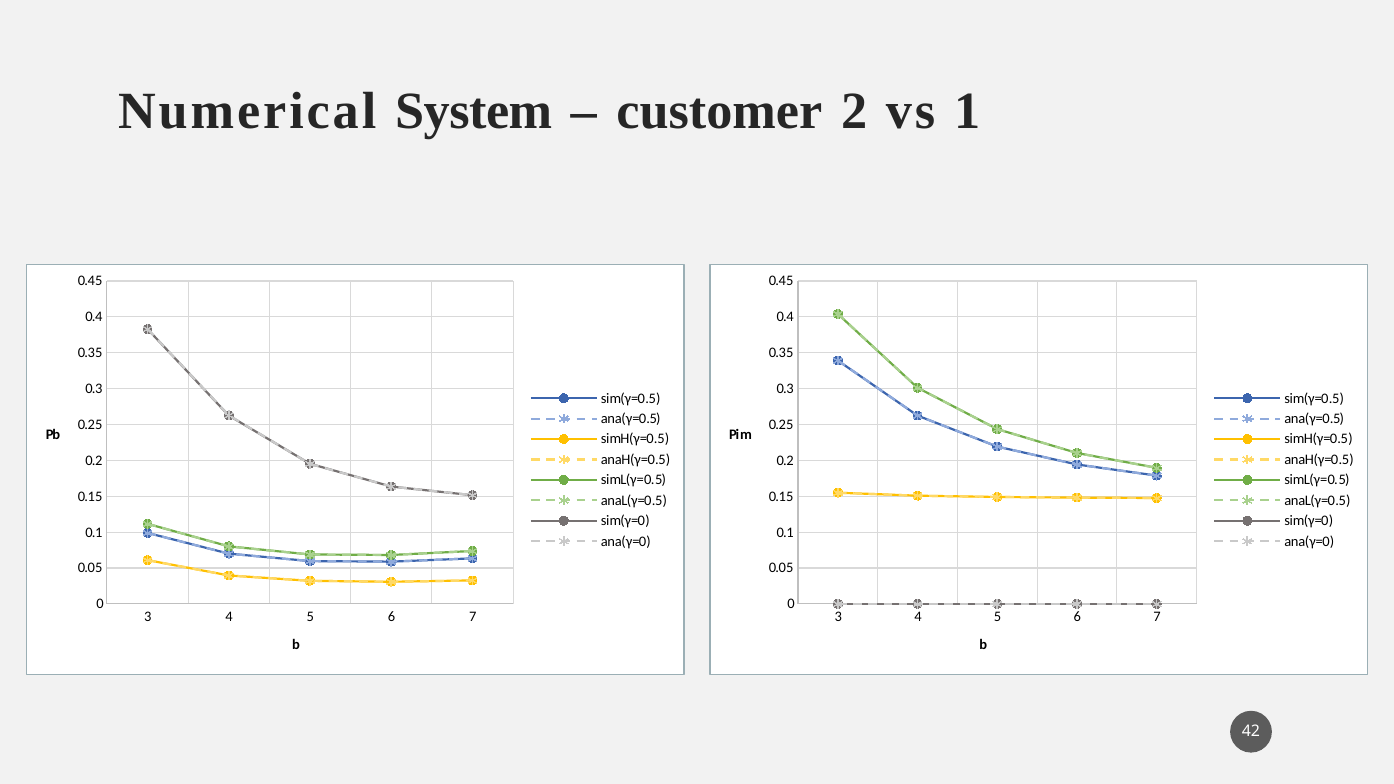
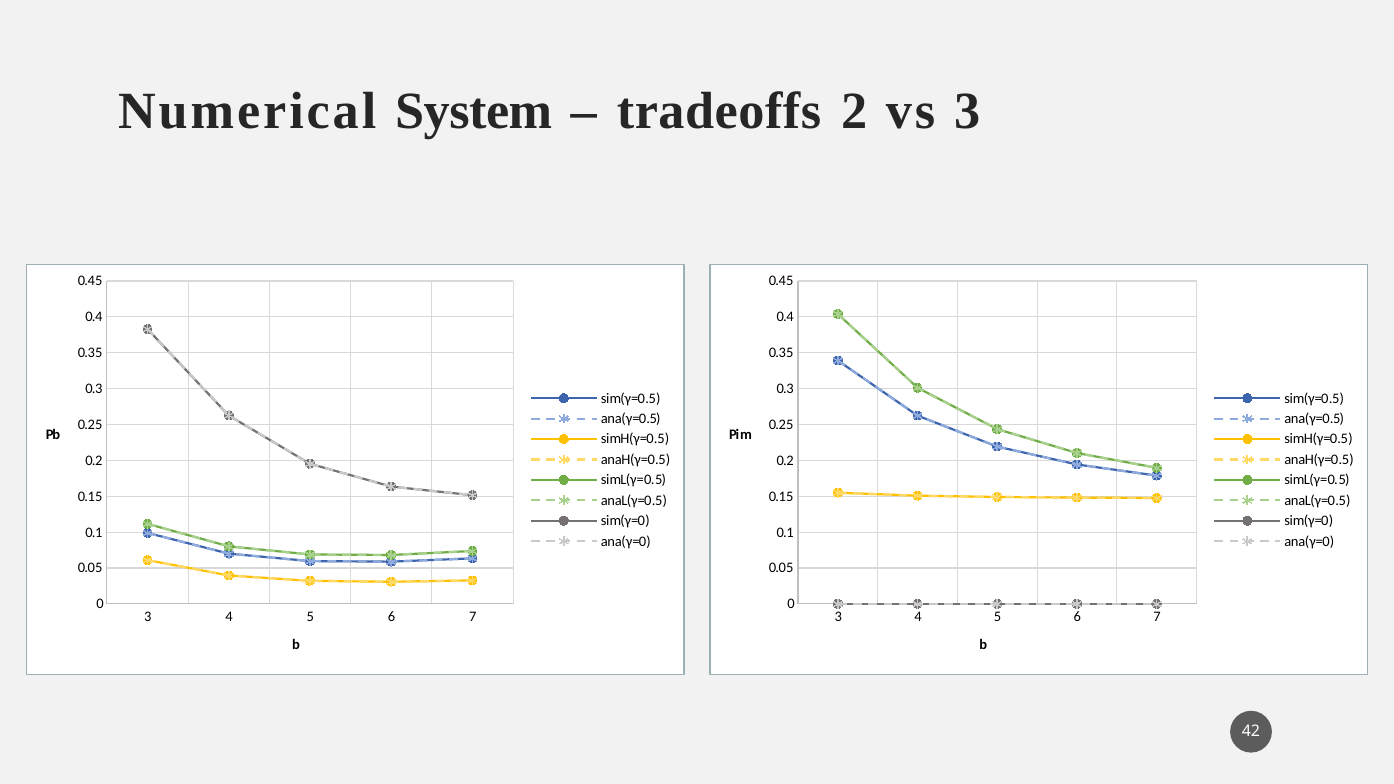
customer: customer -> tradeoffs
vs 1: 1 -> 3
